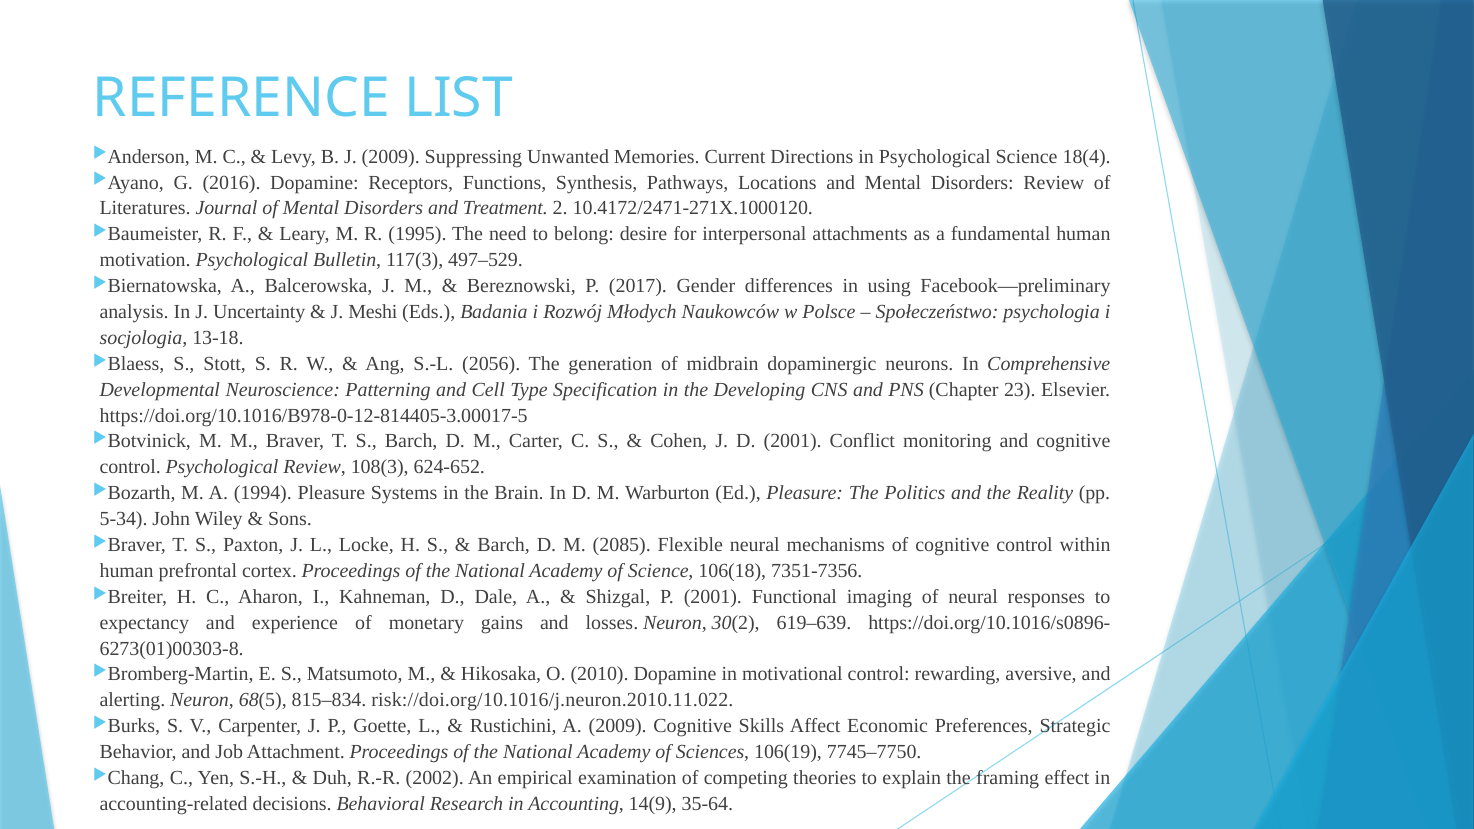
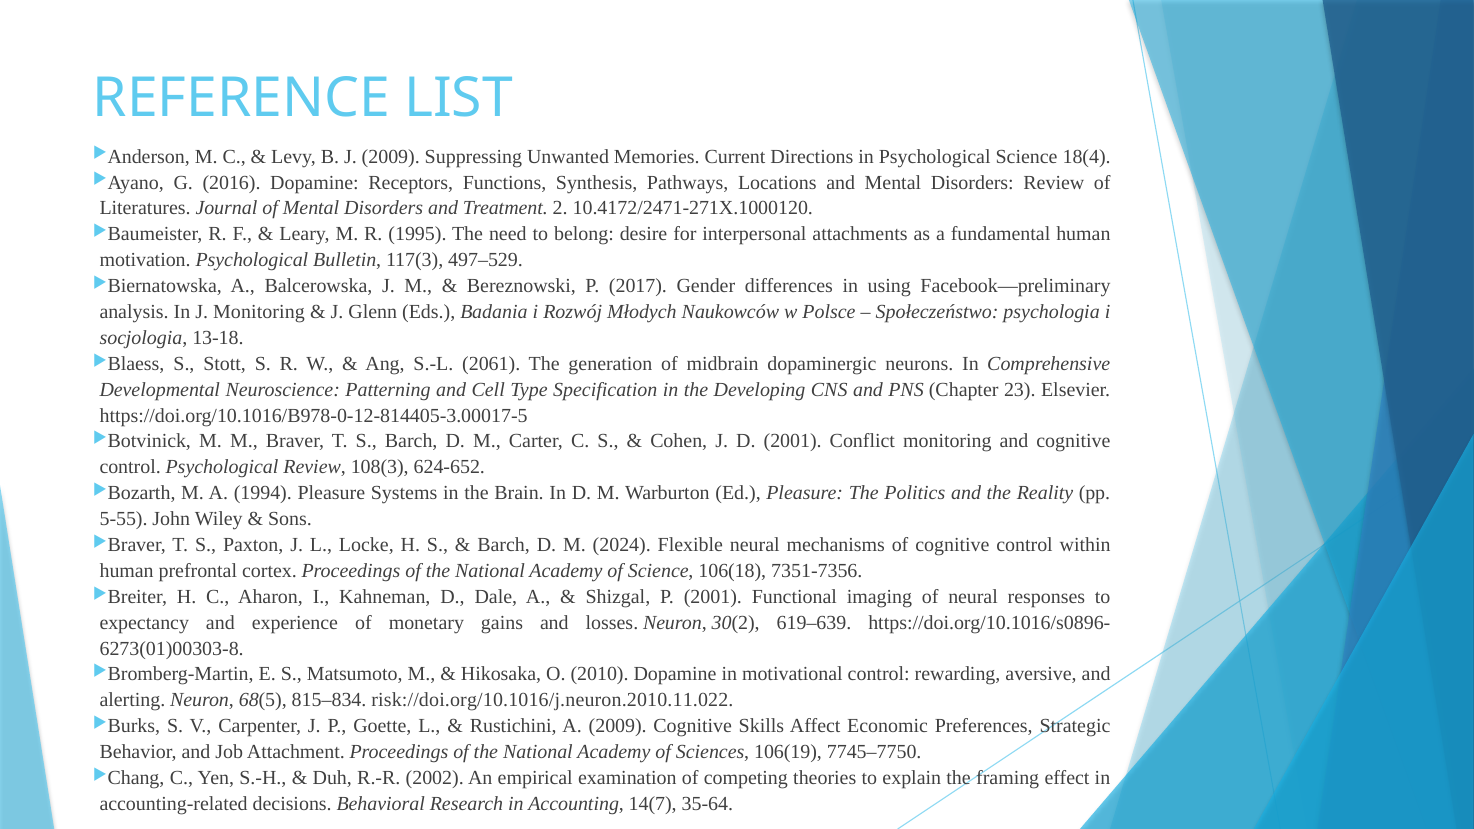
J Uncertainty: Uncertainty -> Monitoring
Meshi: Meshi -> Glenn
2056: 2056 -> 2061
5-34: 5-34 -> 5-55
2085: 2085 -> 2024
14(9: 14(9 -> 14(7
